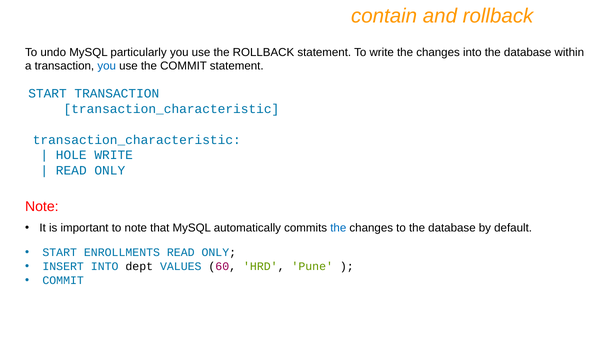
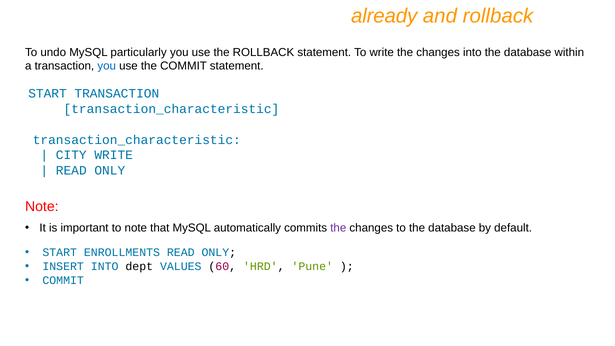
contain: contain -> already
HOLE: HOLE -> CITY
the at (338, 228) colour: blue -> purple
